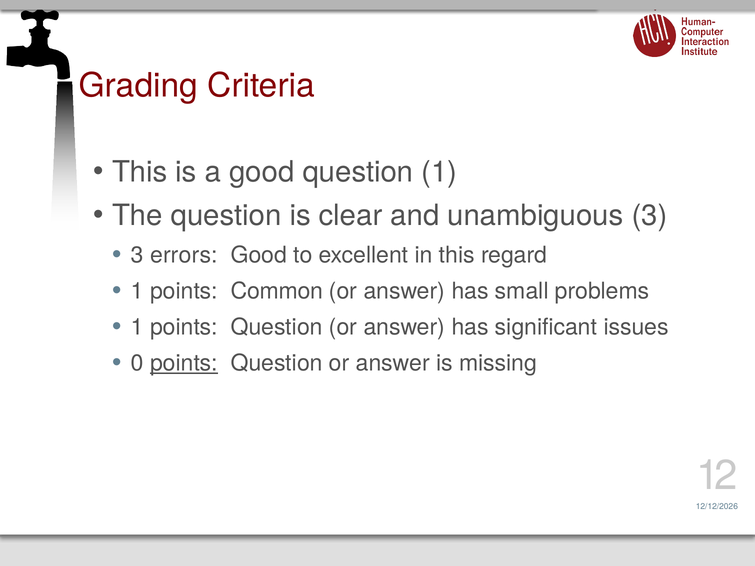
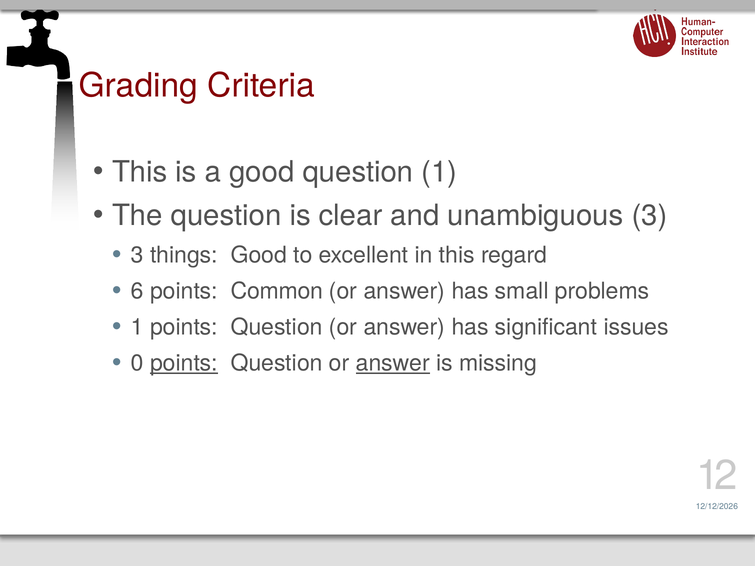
errors: errors -> things
1 at (137, 291): 1 -> 6
answer at (393, 363) underline: none -> present
